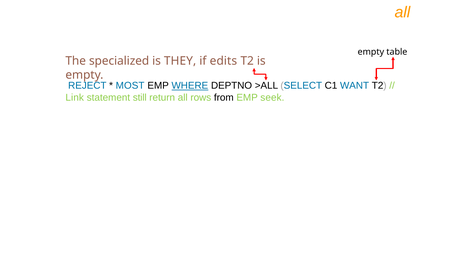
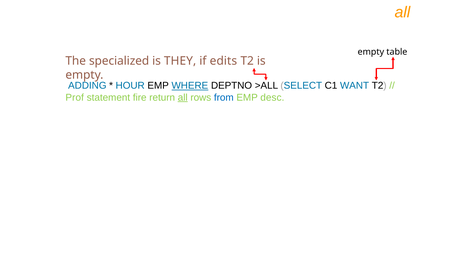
REJECT: REJECT -> ADDING
MOST: MOST -> HOUR
Link: Link -> Prof
still: still -> fire
all at (183, 98) underline: none -> present
from colour: black -> blue
seek: seek -> desc
